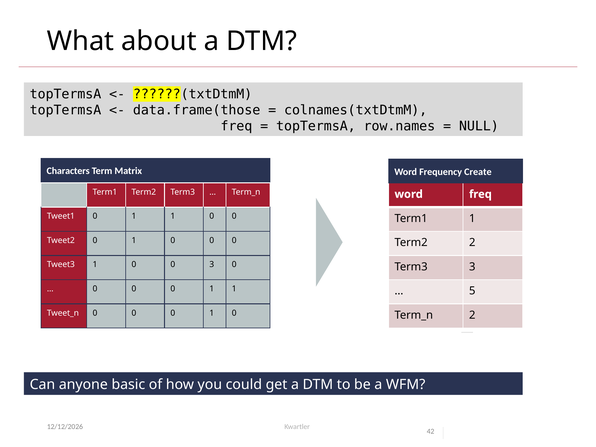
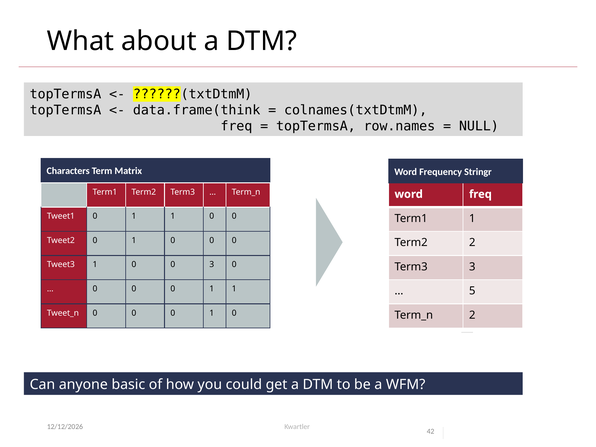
data.frame(those: data.frame(those -> data.frame(think
Create: Create -> Stringr
